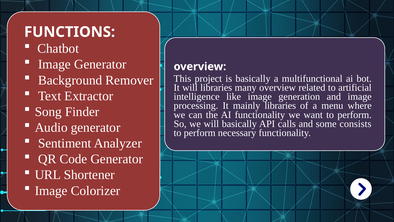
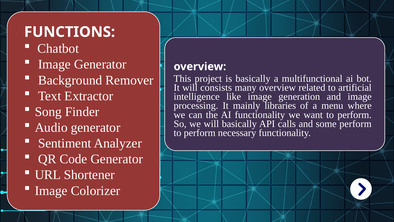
will libraries: libraries -> consists
some consists: consists -> perform
